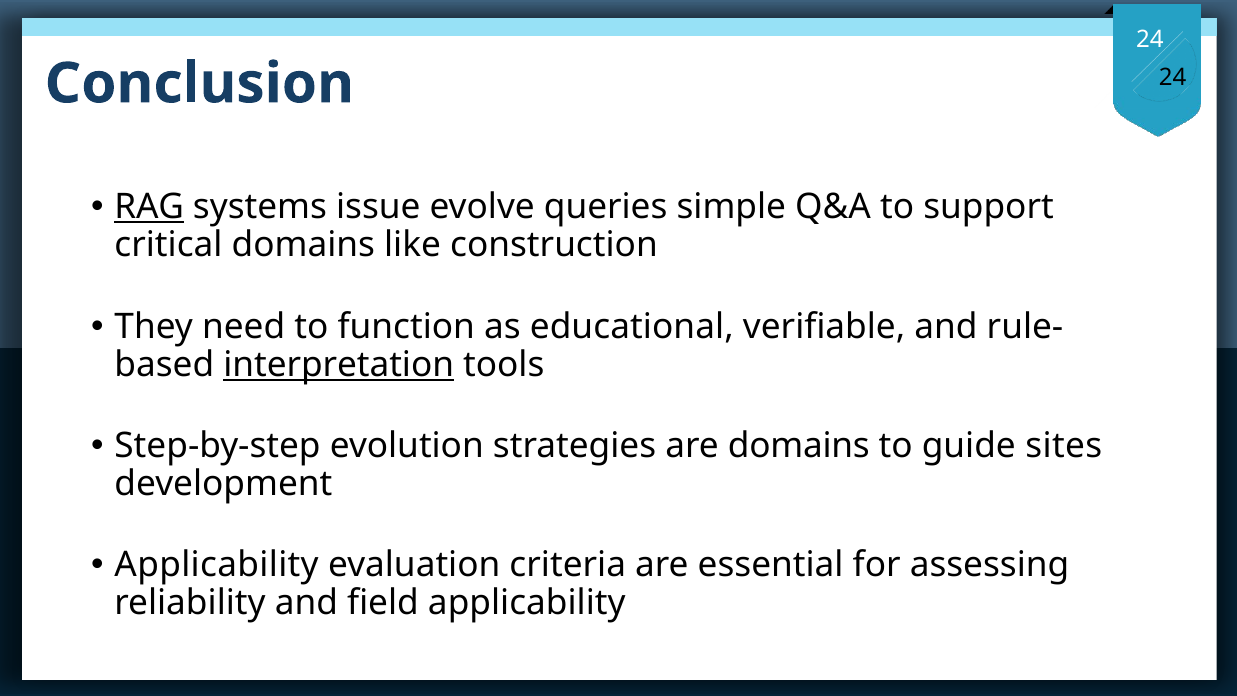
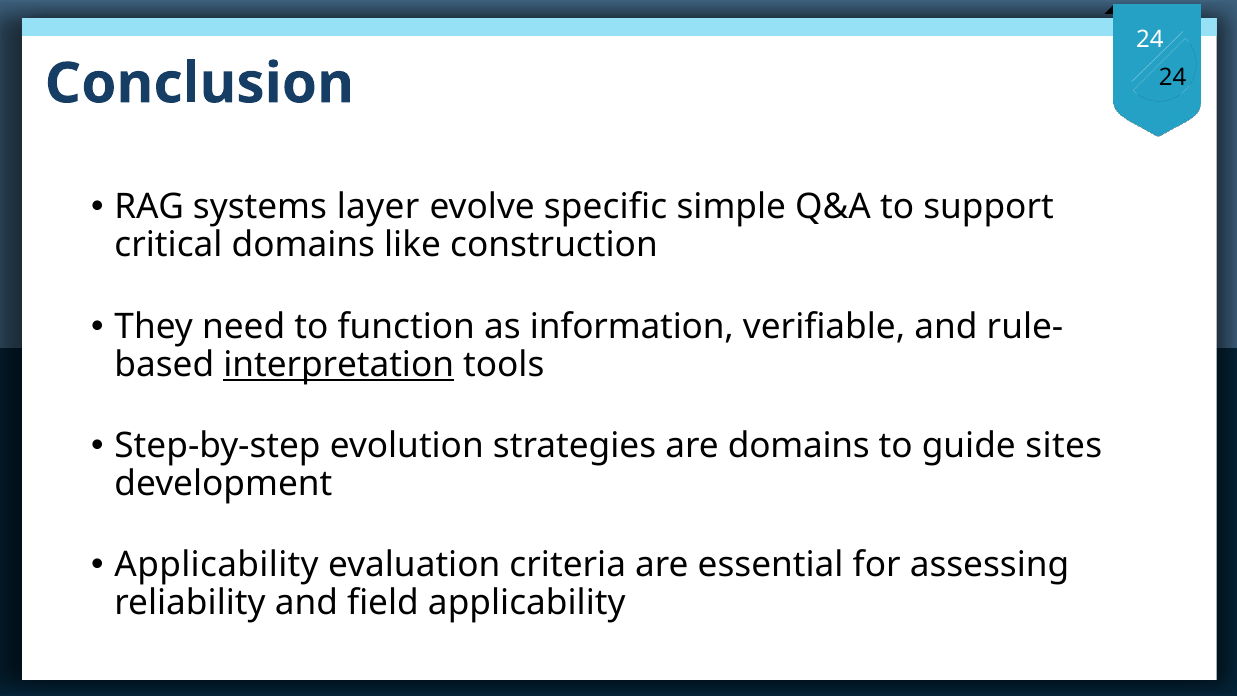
RAG underline: present -> none
issue: issue -> layer
queries: queries -> specific
educational: educational -> information
